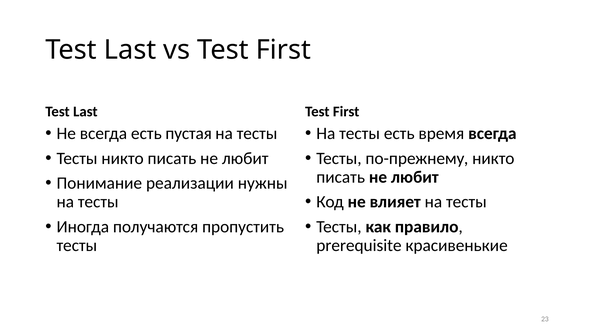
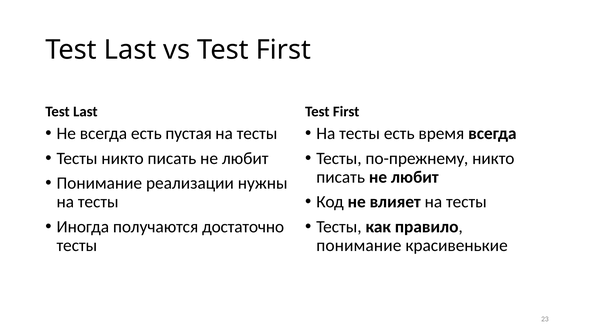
пропустить: пропустить -> достаточно
prerequisite at (359, 245): prerequisite -> понимание
